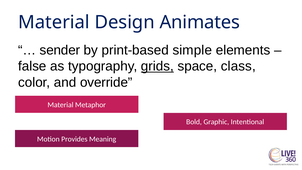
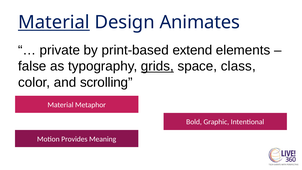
Material at (54, 22) underline: none -> present
sender: sender -> private
simple: simple -> extend
override: override -> scrolling
